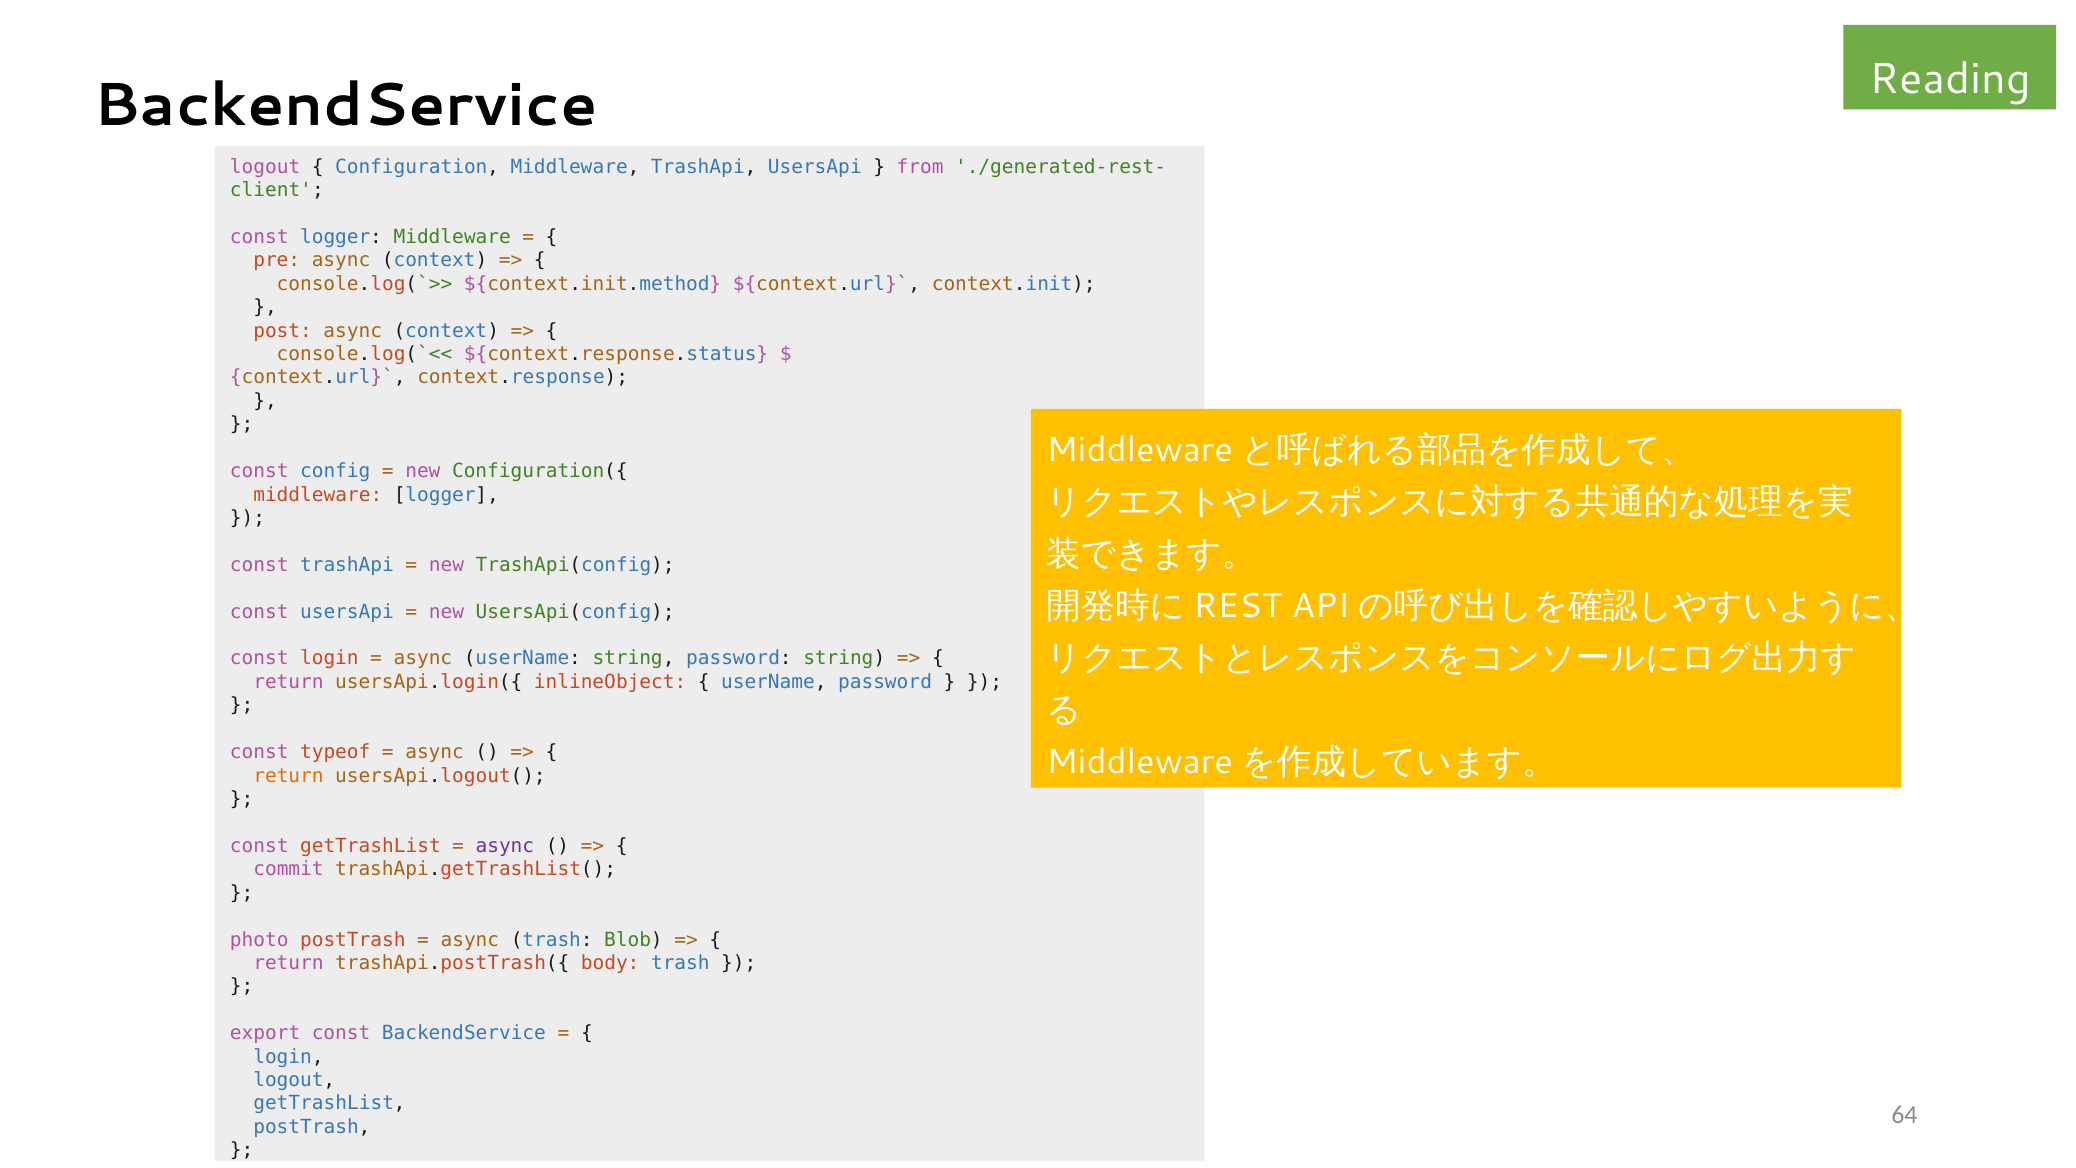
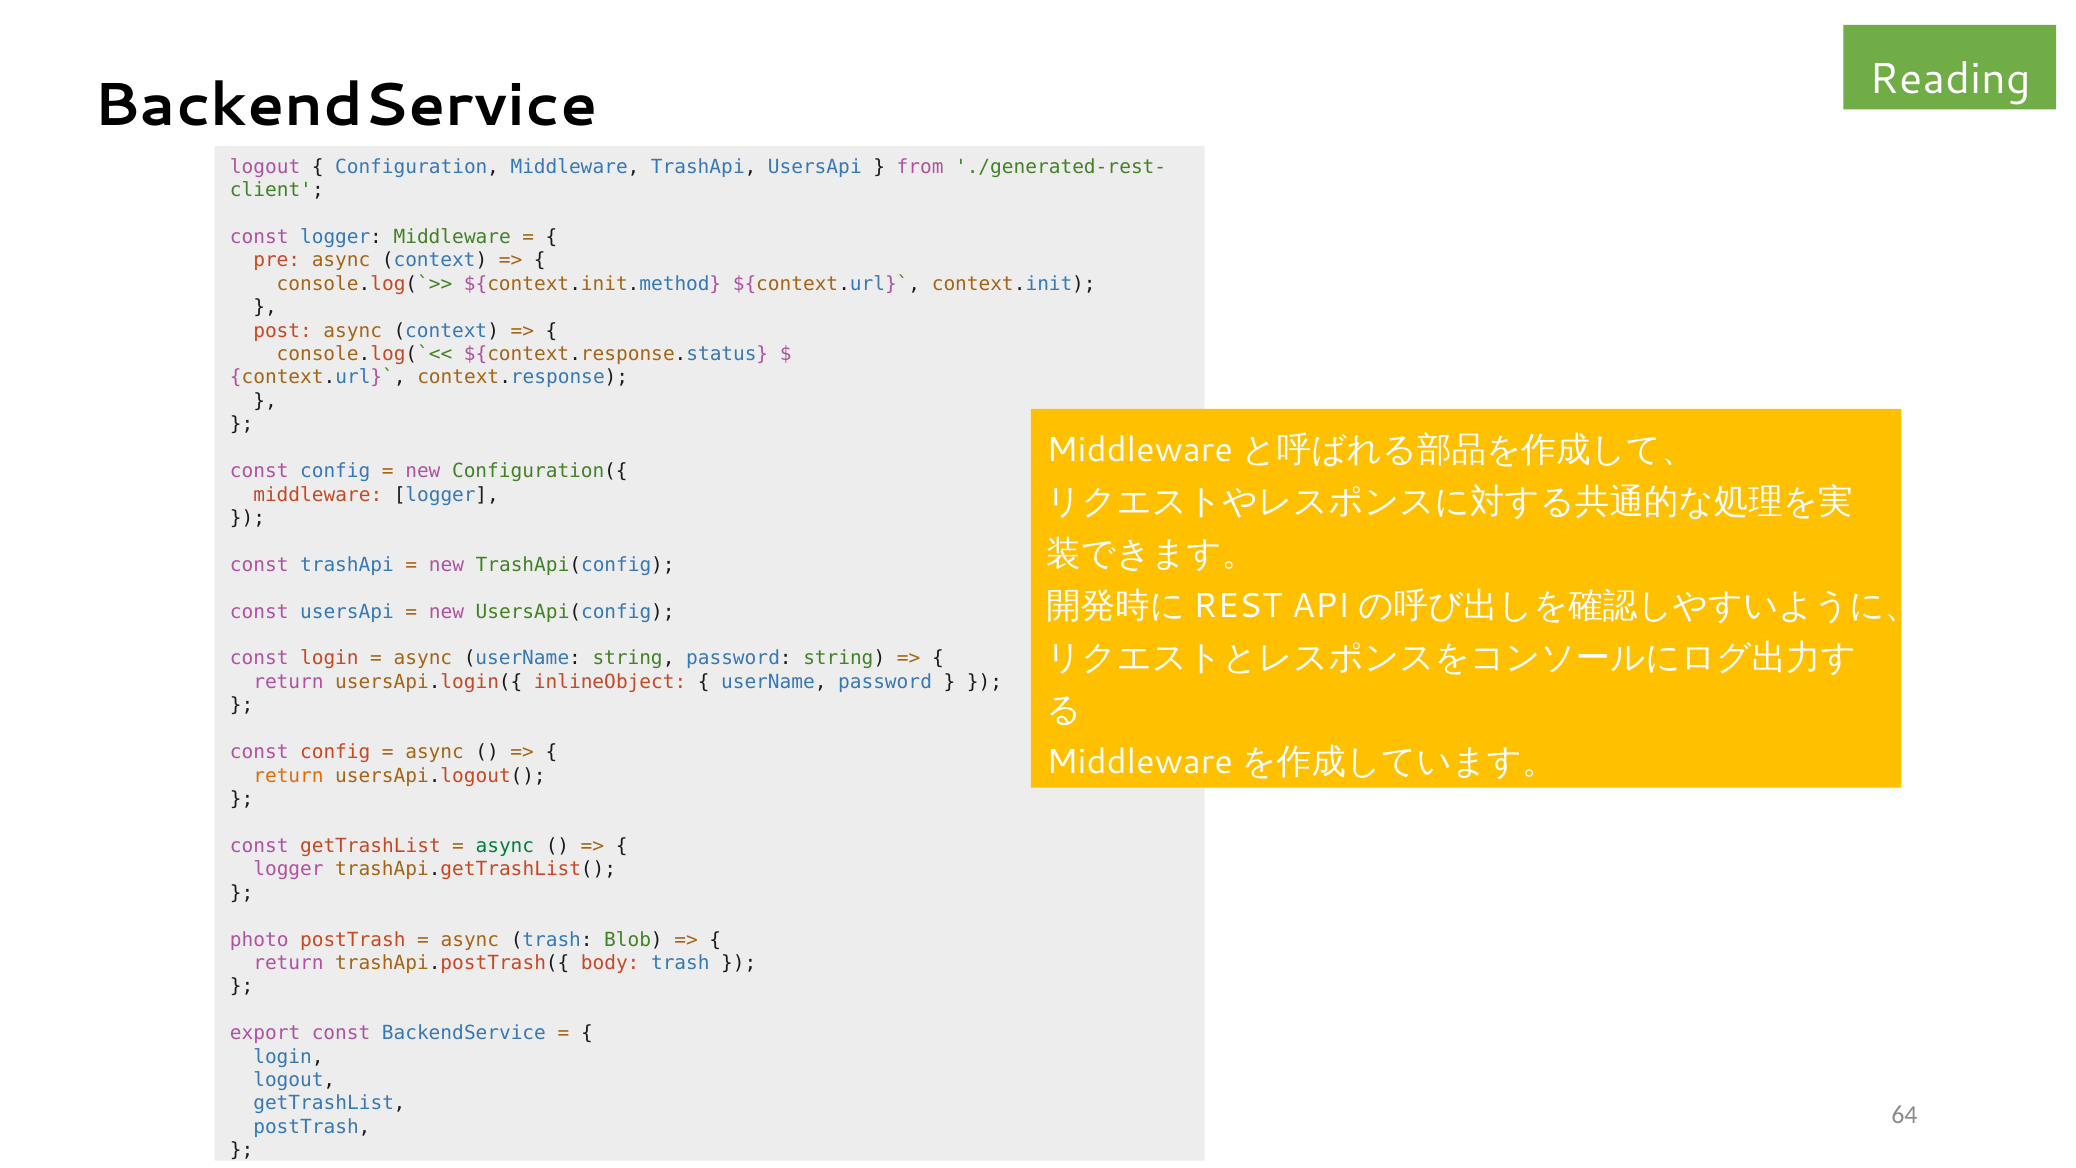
typeof at (335, 752): typeof -> config
async at (505, 846) colour: purple -> green
commit at (288, 869): commit -> logger
